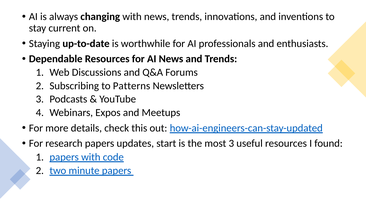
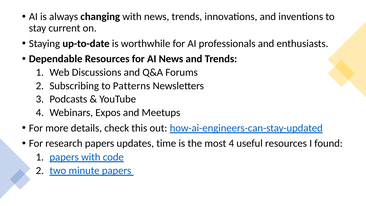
start: start -> time
most 3: 3 -> 4
